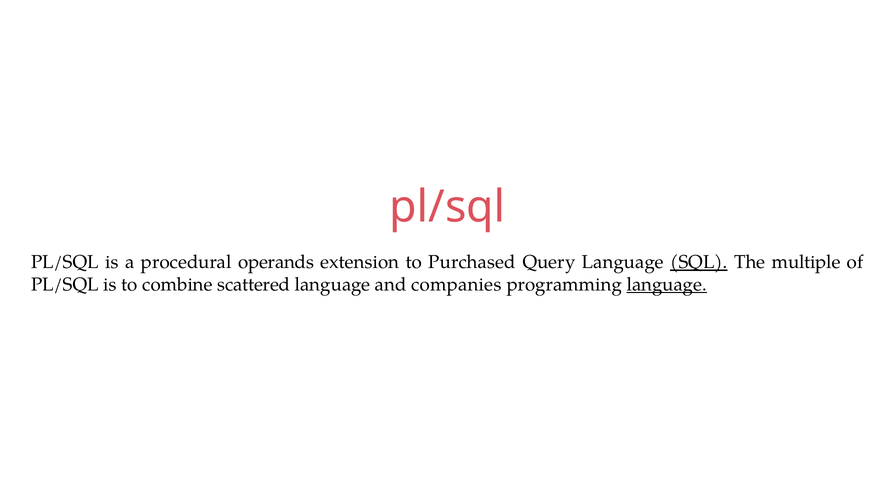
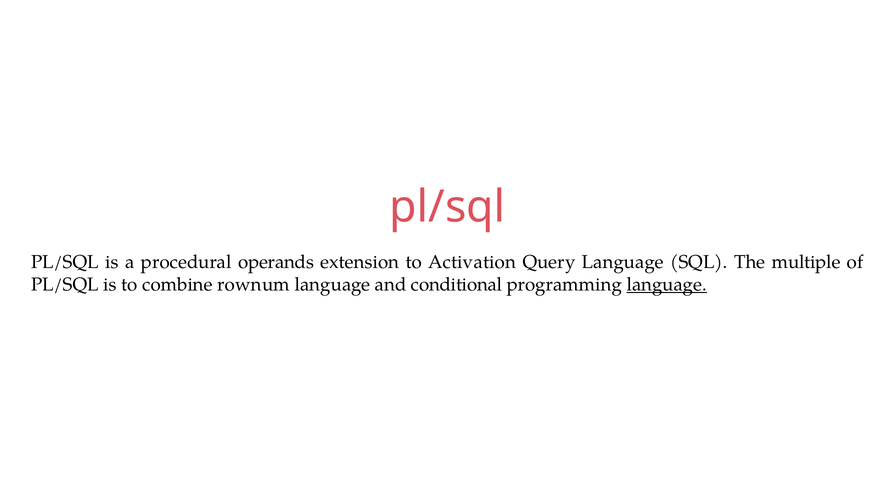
Purchased: Purchased -> Activation
SQL underline: present -> none
scattered: scattered -> rownum
companies: companies -> conditional
